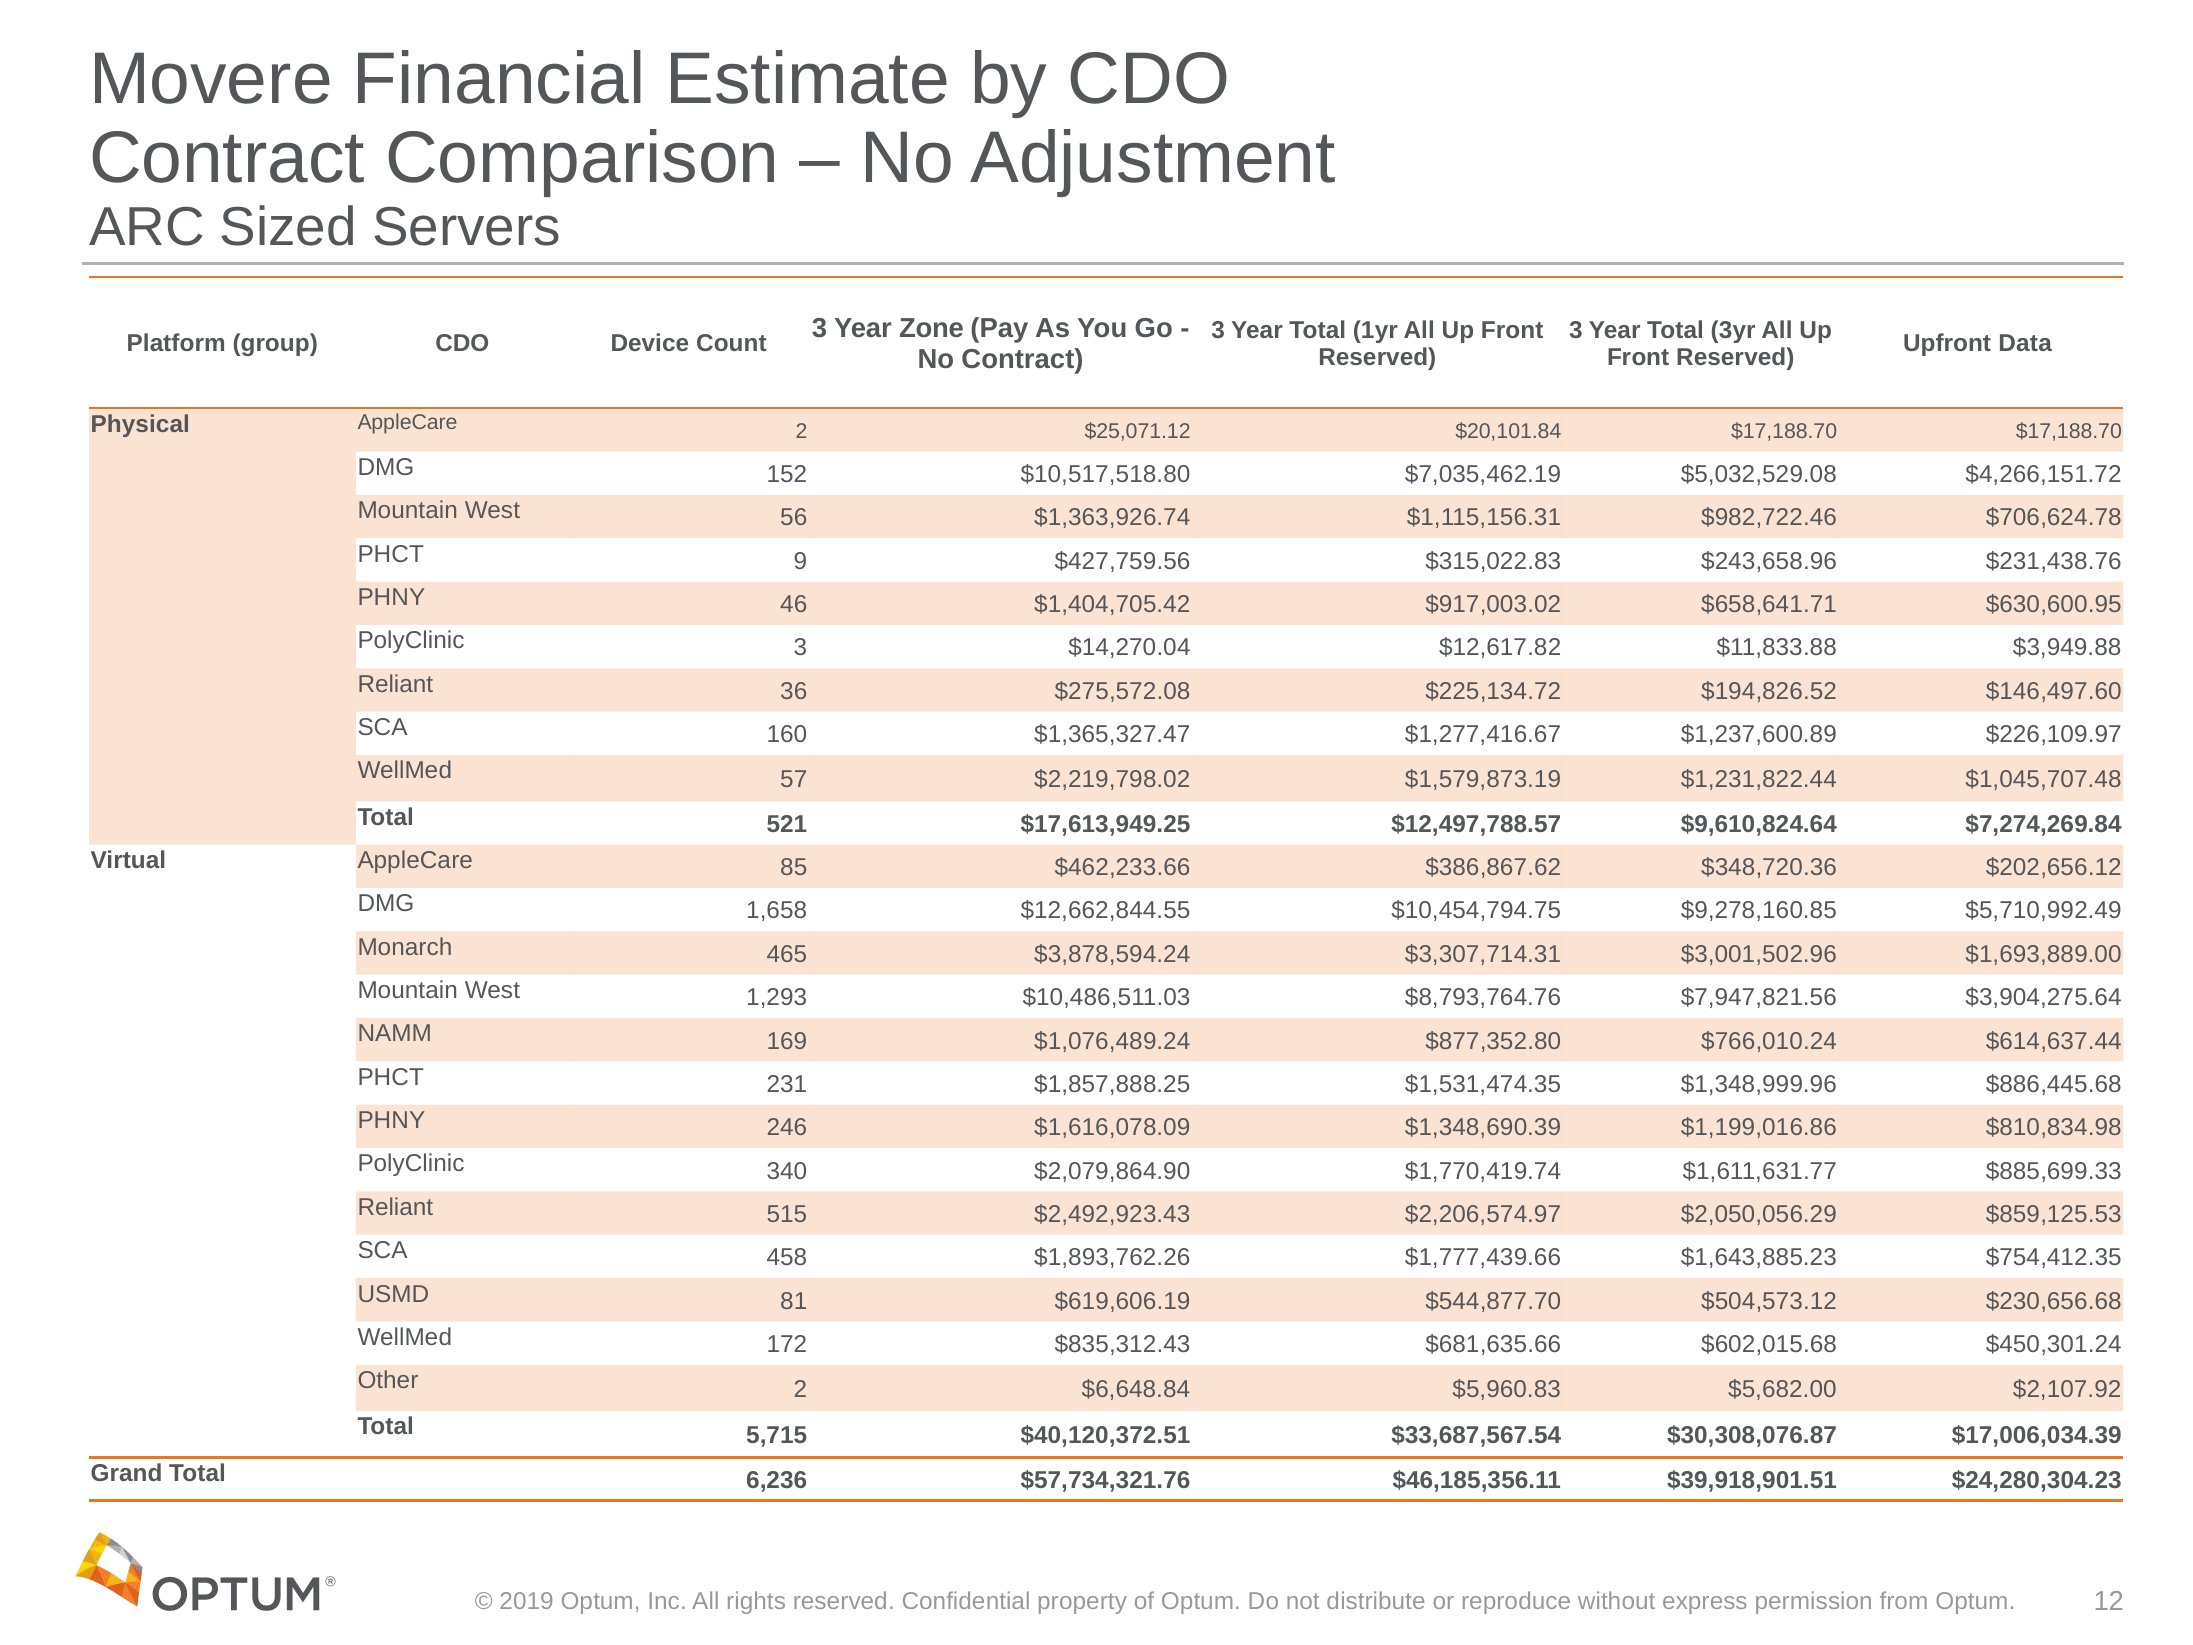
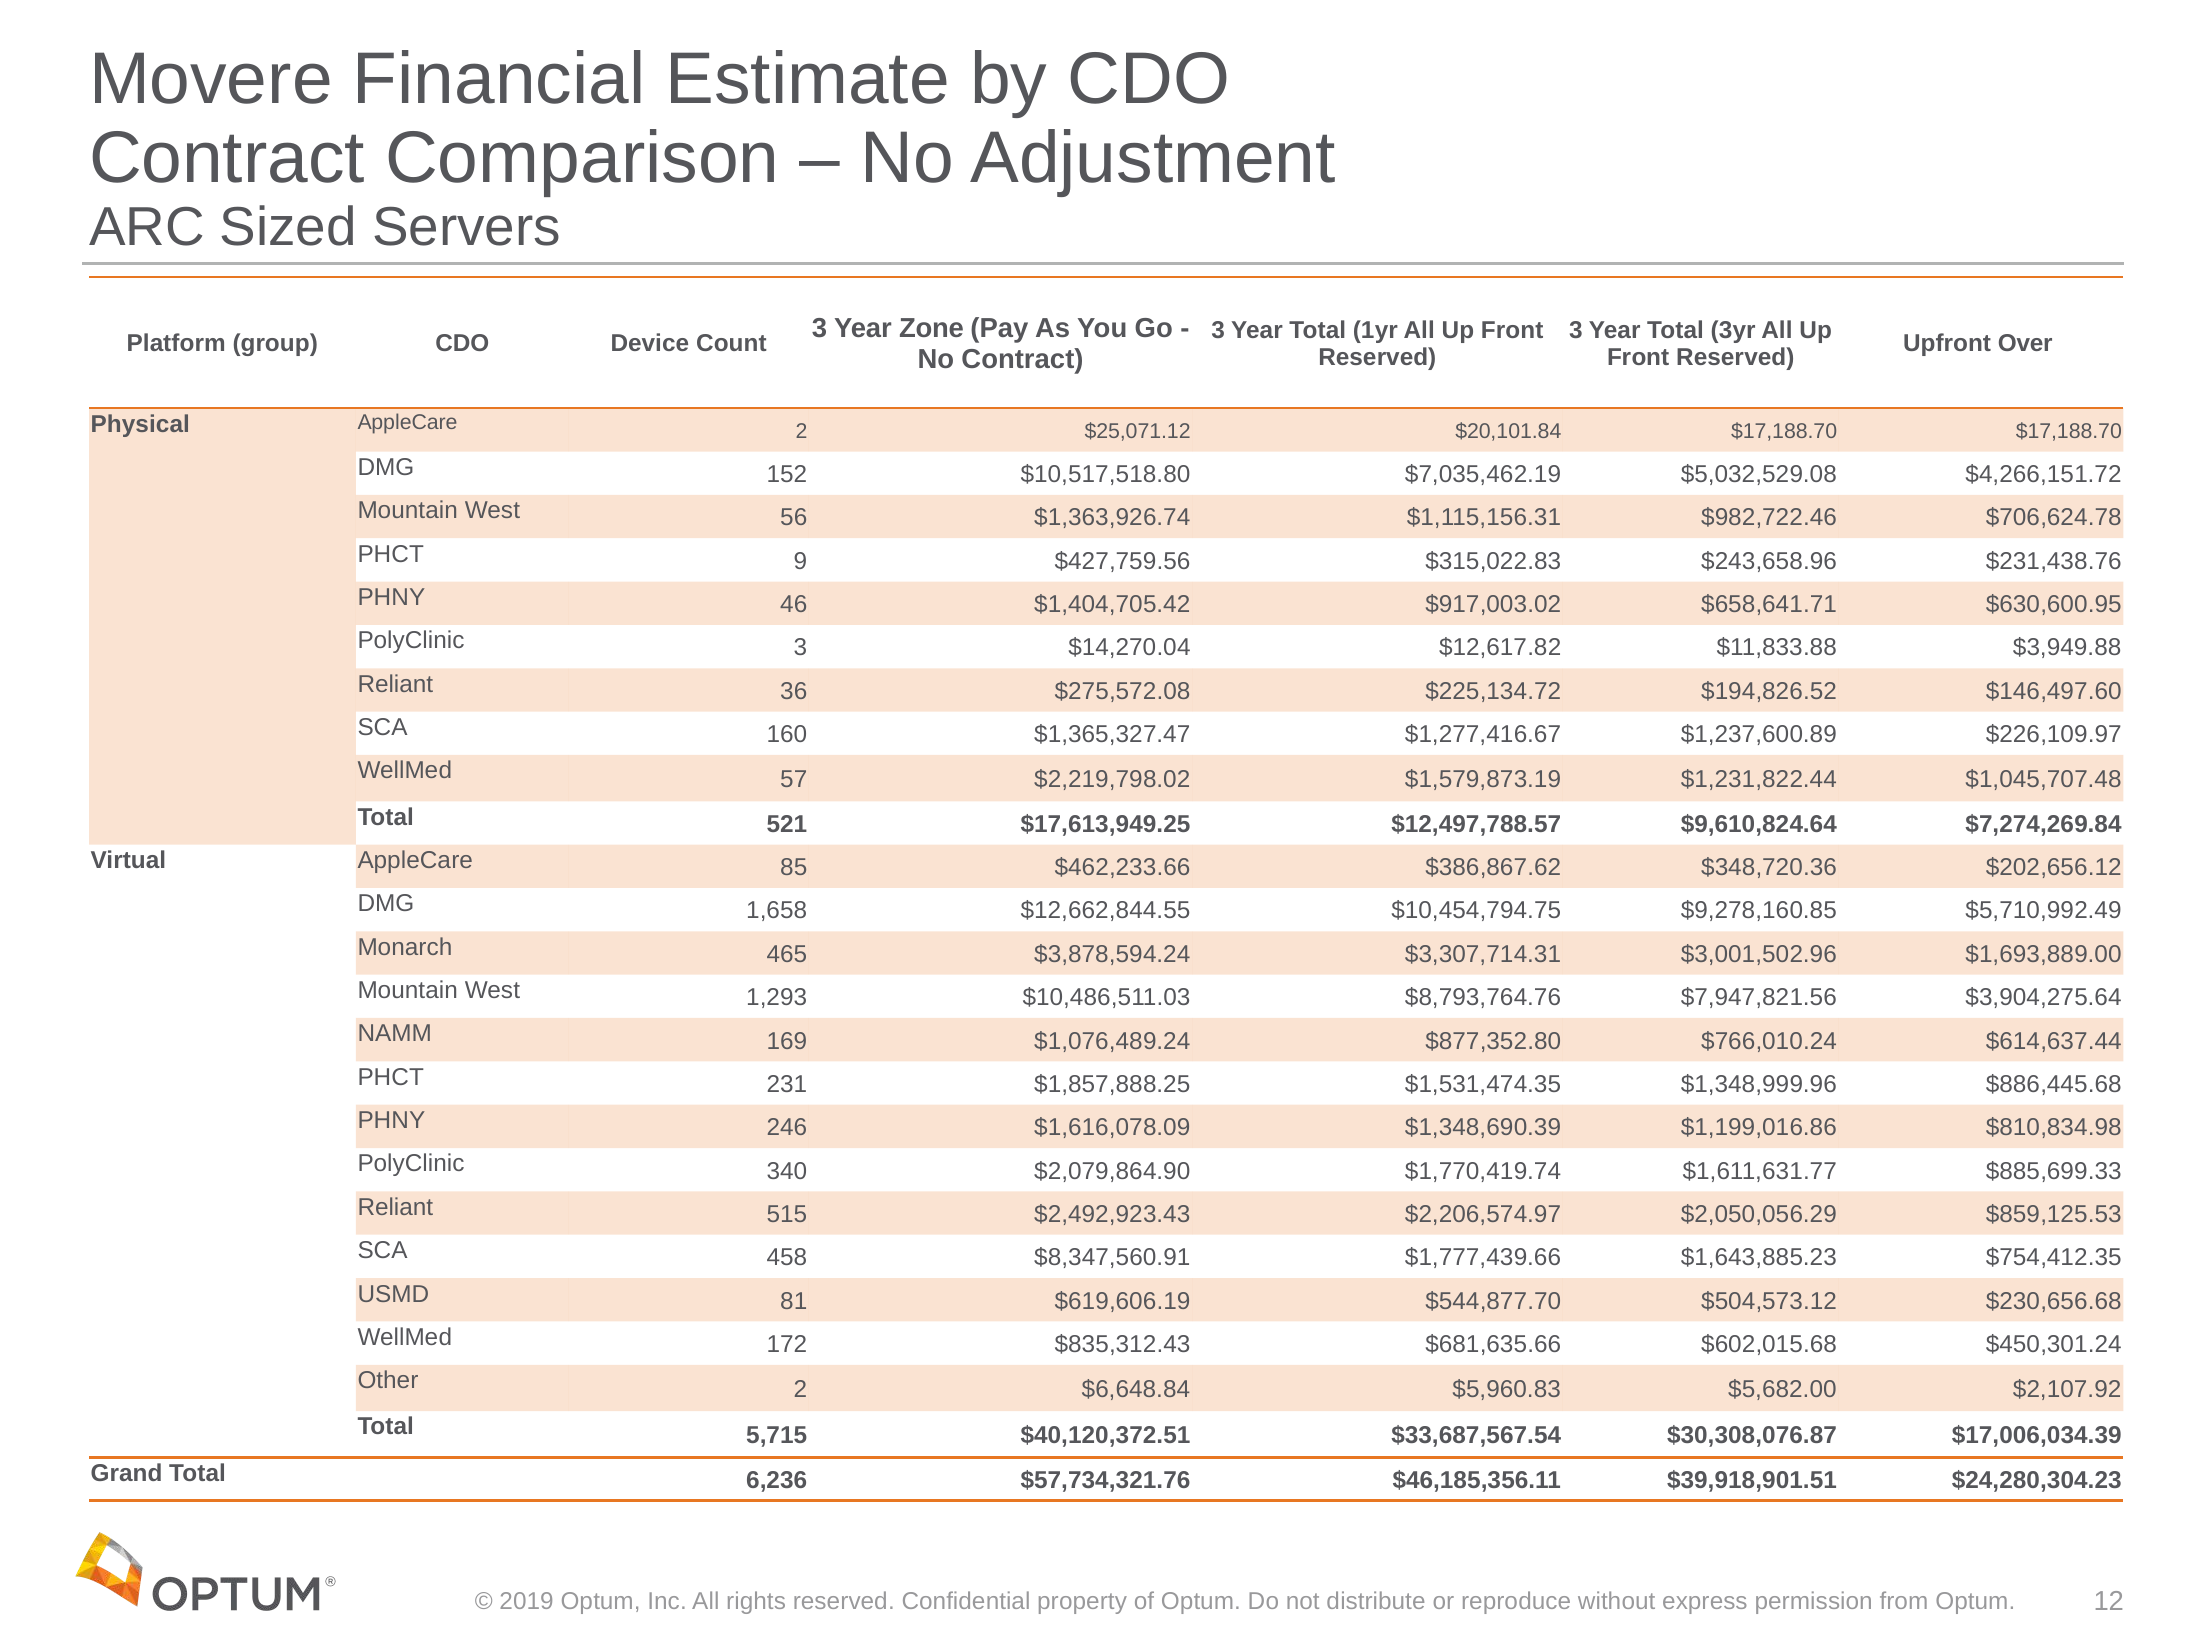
Data: Data -> Over
$1,893,762.26: $1,893,762.26 -> $8,347,560.91
